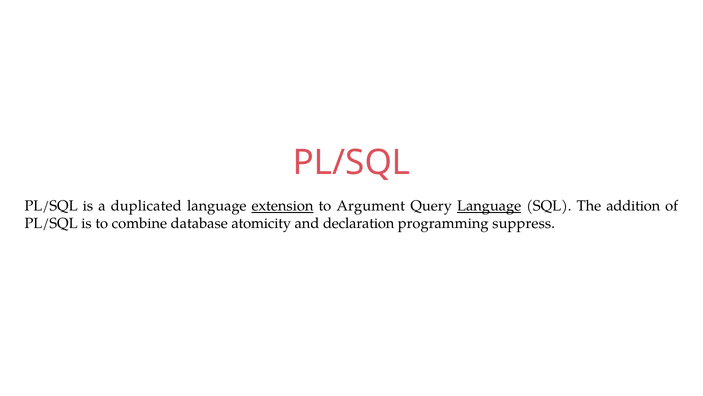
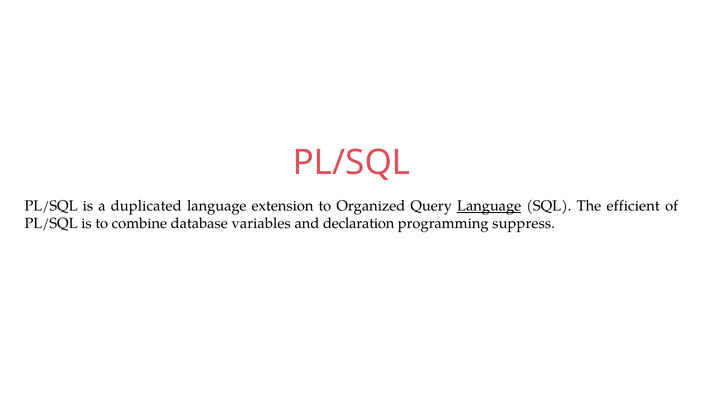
extension underline: present -> none
Argument: Argument -> Organized
addition: addition -> efficient
atomicity: atomicity -> variables
